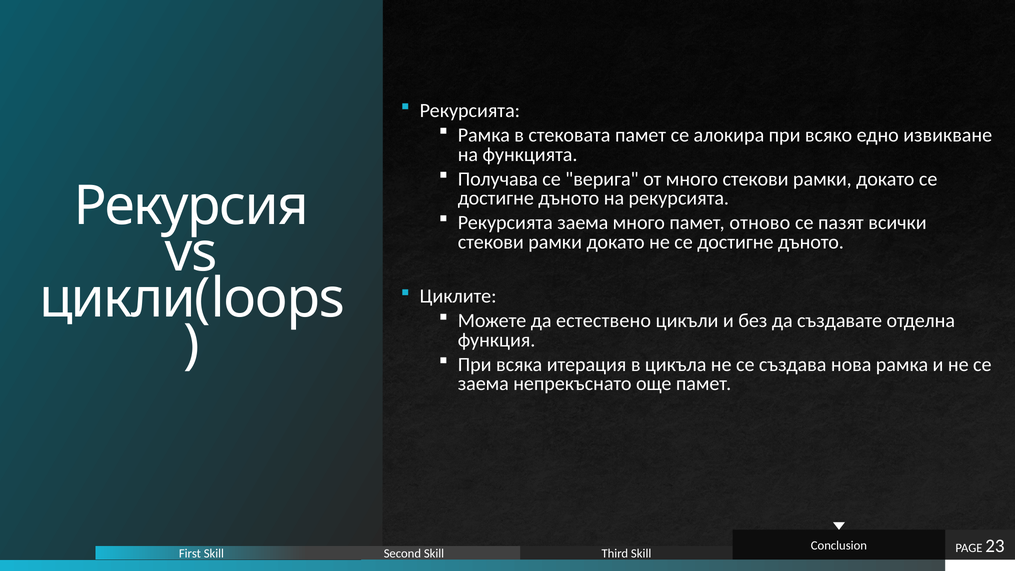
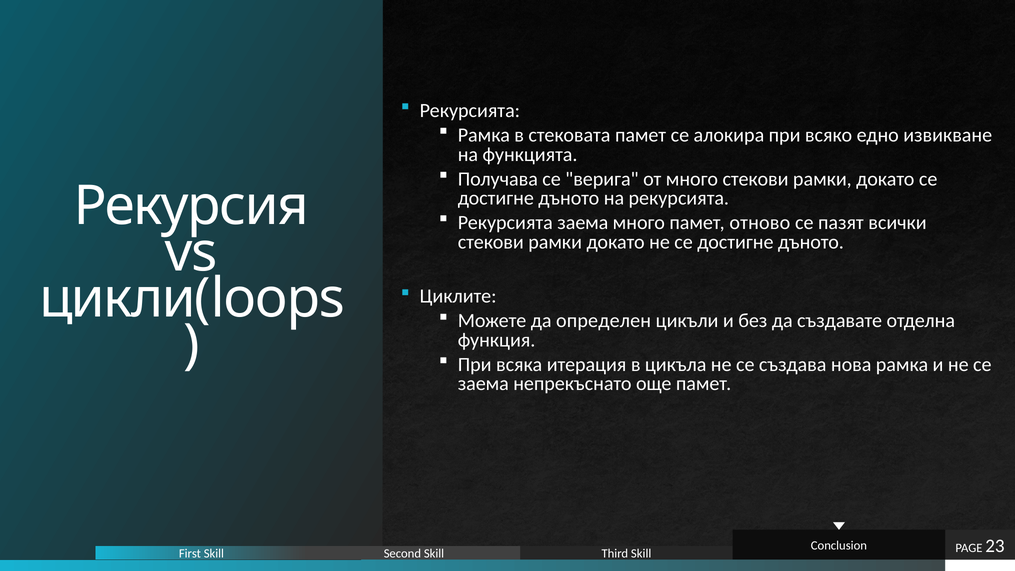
естествено: естествено -> определен
